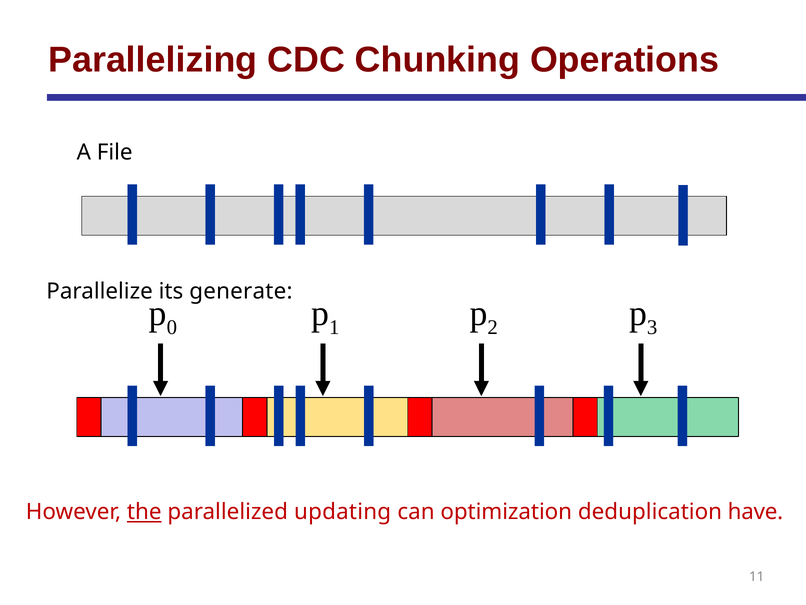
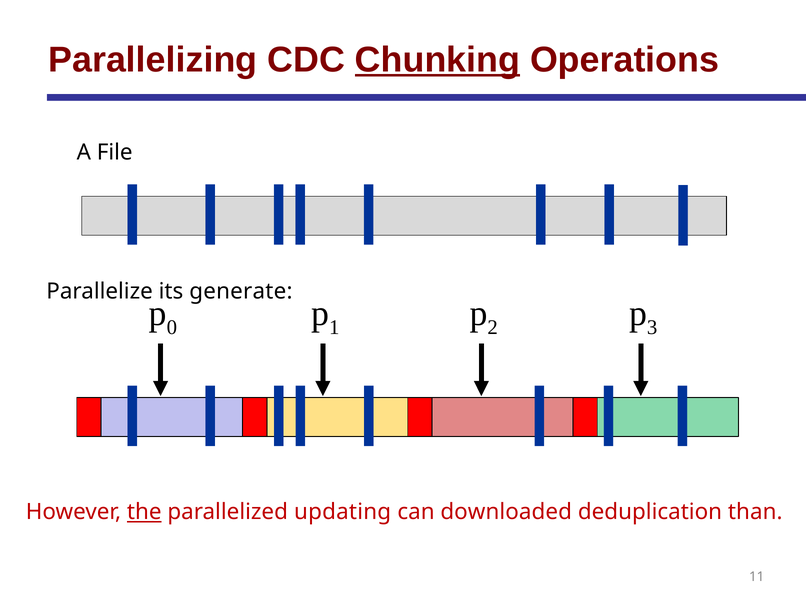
Chunking underline: none -> present
optimization: optimization -> downloaded
have: have -> than
